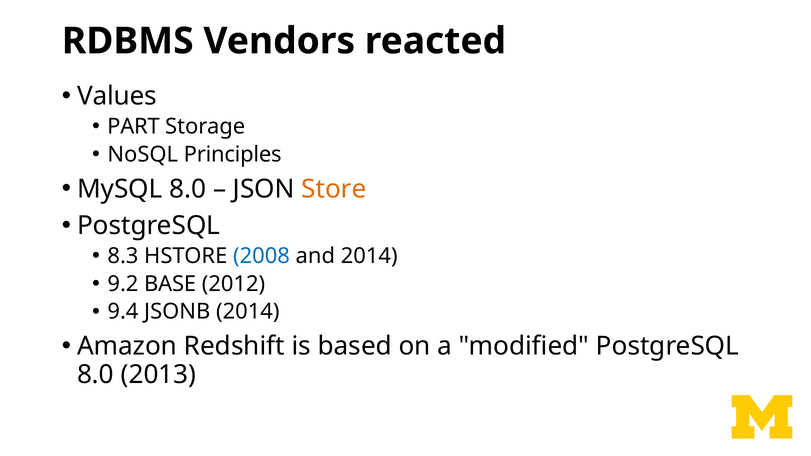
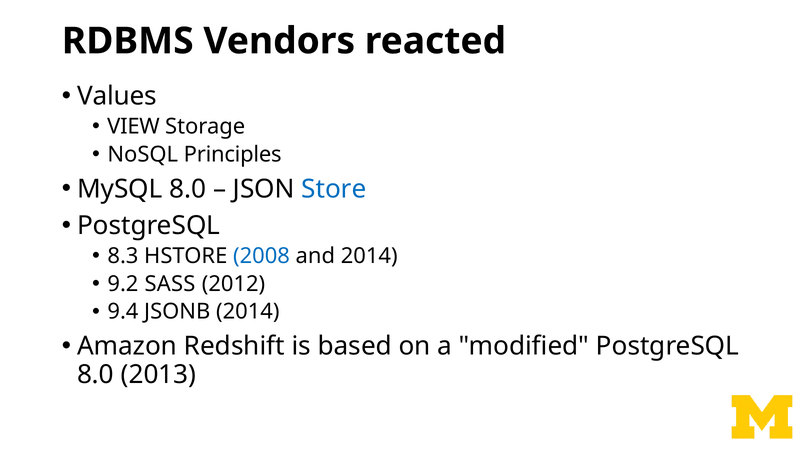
PART: PART -> VIEW
Store colour: orange -> blue
BASE: BASE -> SASS
